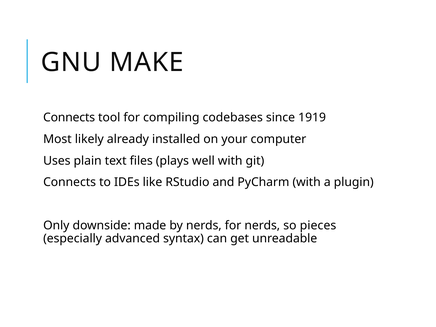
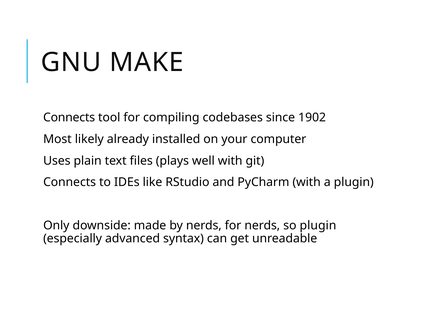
1919: 1919 -> 1902
so pieces: pieces -> plugin
